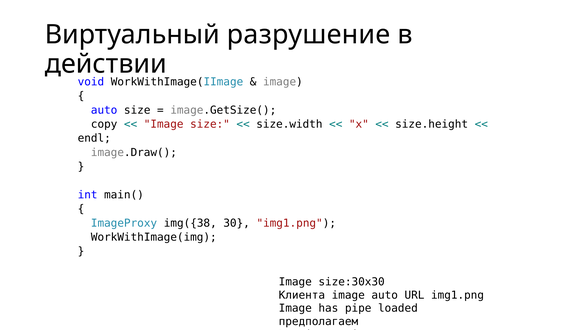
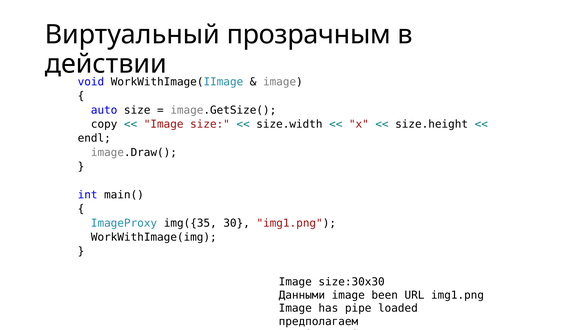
разрушение: разрушение -> прозрачным
img({38: img({38 -> img({35
Клиента: Клиента -> Данными
image auto: auto -> been
